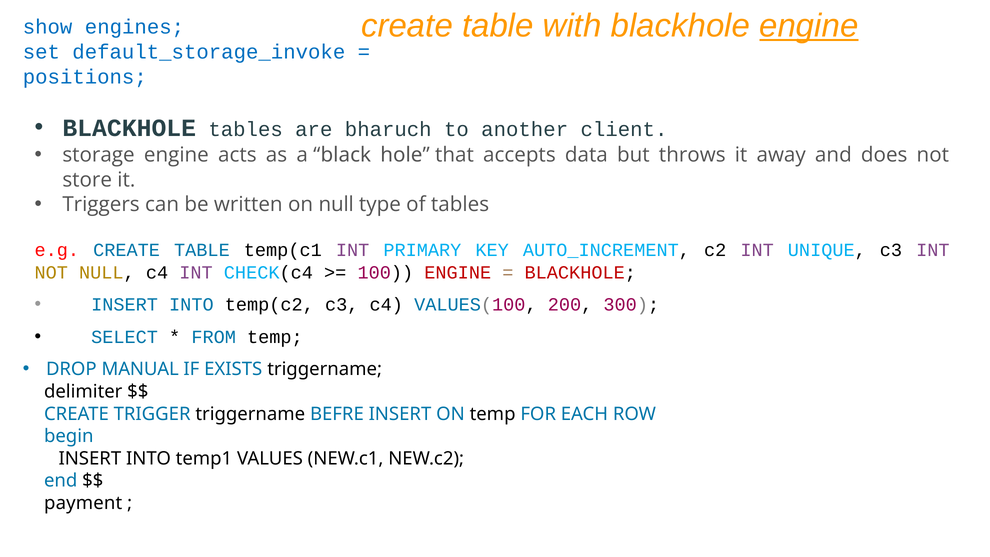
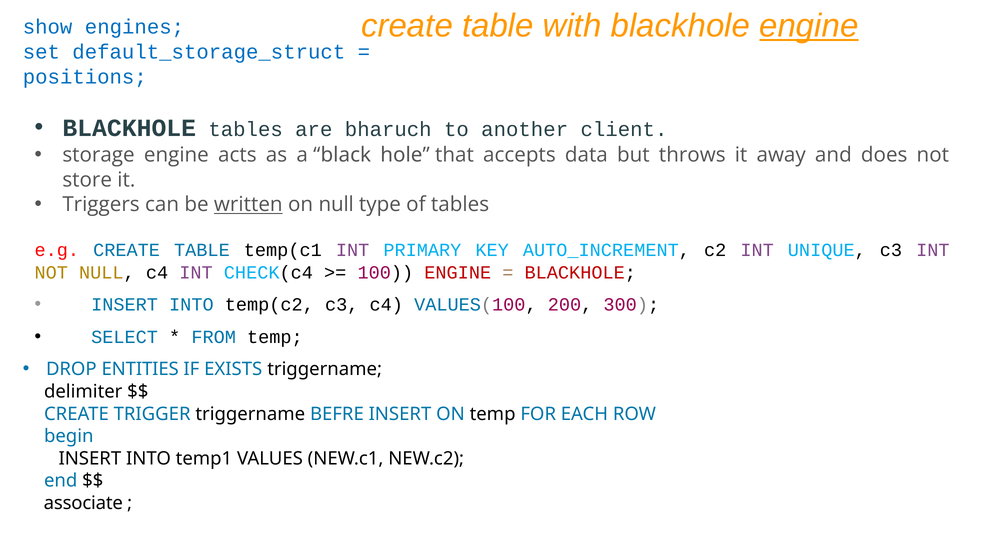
default_storage_invoke: default_storage_invoke -> default_storage_struct
written underline: none -> present
MANUAL: MANUAL -> ENTITIES
payment: payment -> associate
